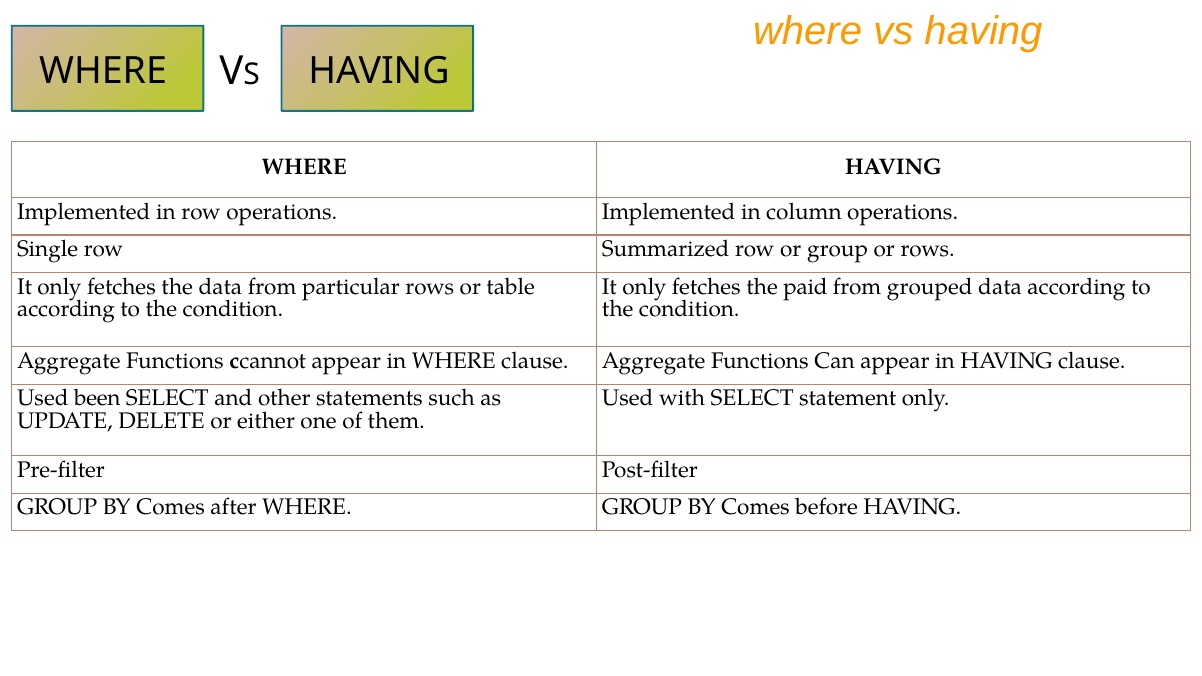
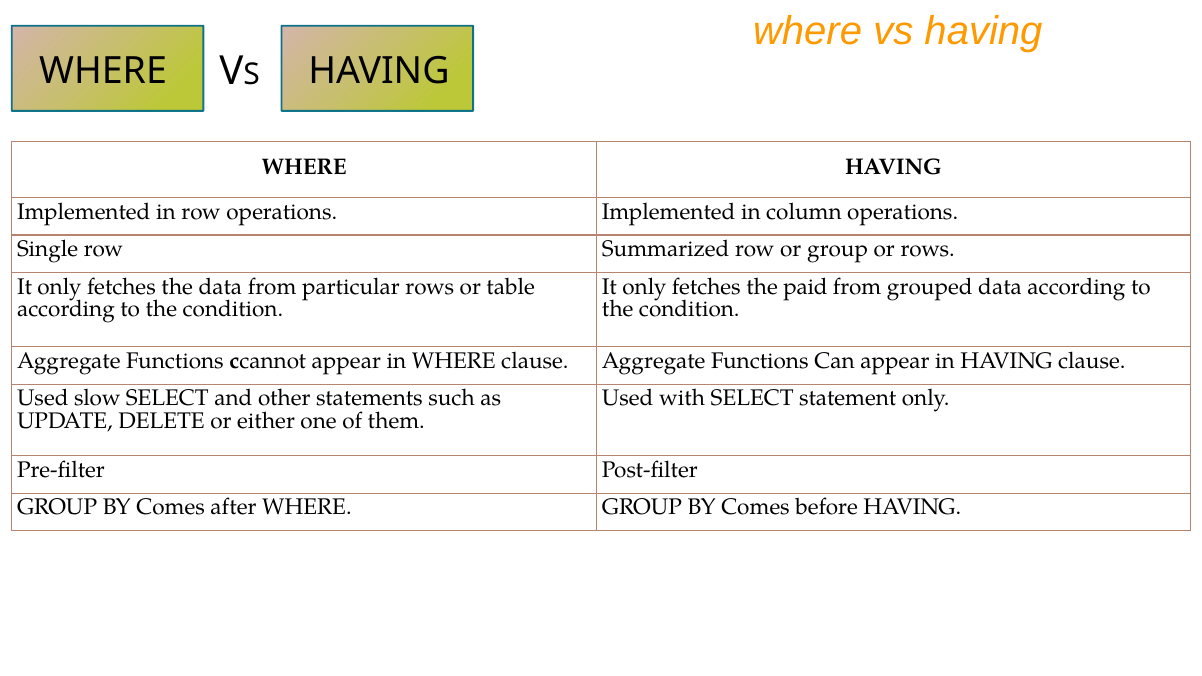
been: been -> slow
